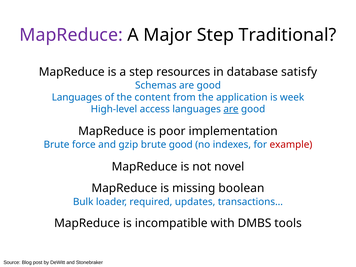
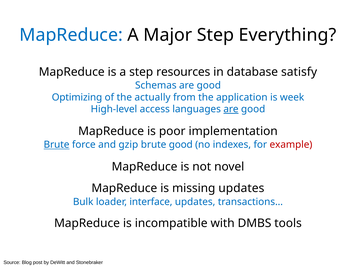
MapReduce at (71, 35) colour: purple -> blue
Traditional: Traditional -> Everything
Languages at (77, 97): Languages -> Optimizing
content: content -> actually
Brute at (57, 145) underline: none -> present
missing boolean: boolean -> updates
required: required -> interface
